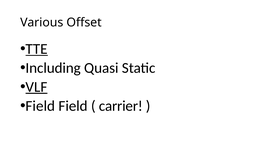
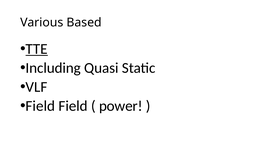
Offset: Offset -> Based
VLF underline: present -> none
carrier: carrier -> power
